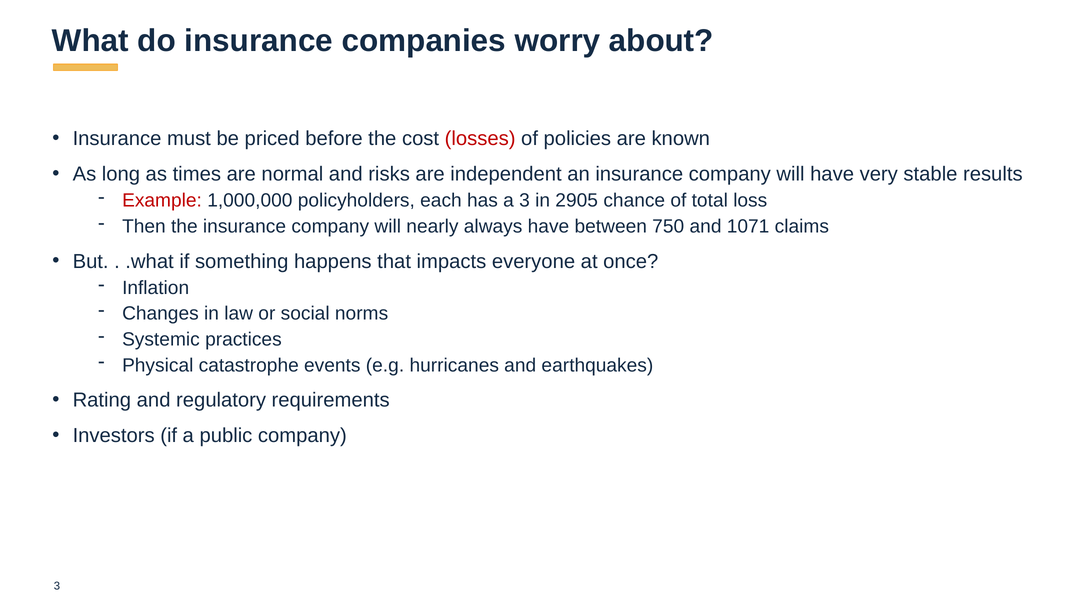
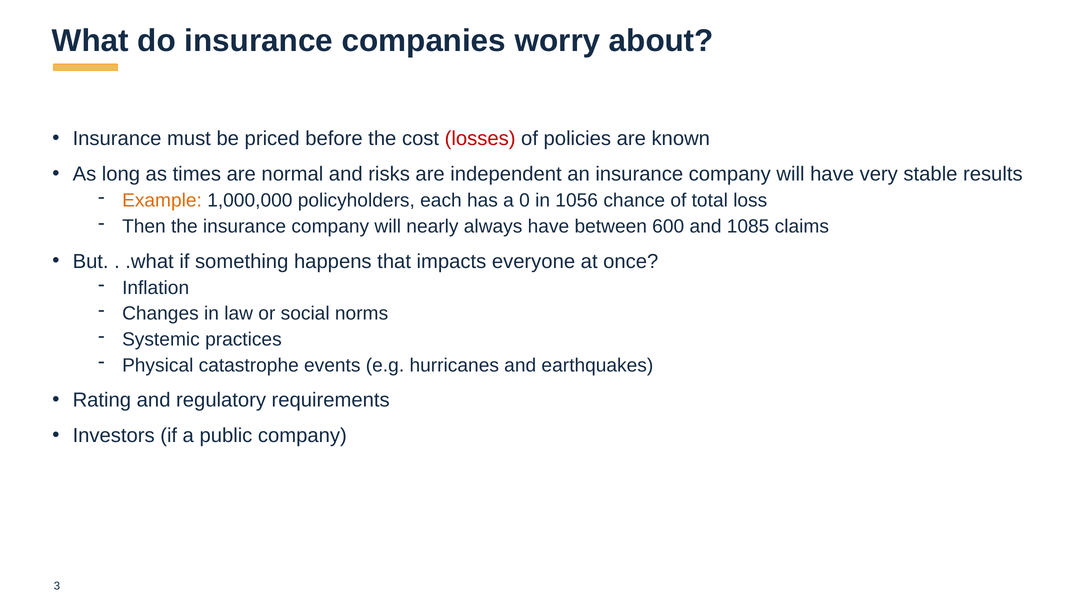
Example colour: red -> orange
a 3: 3 -> 0
2905: 2905 -> 1056
750: 750 -> 600
1071: 1071 -> 1085
